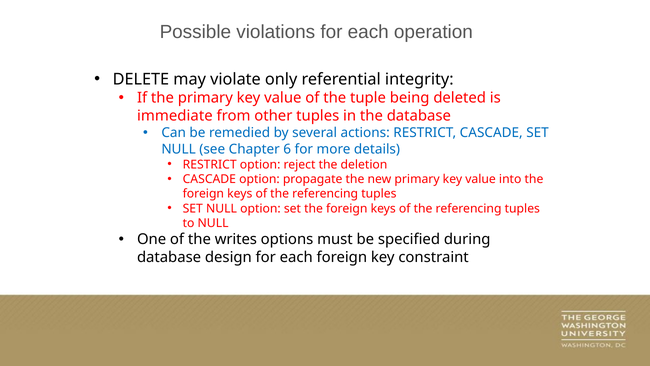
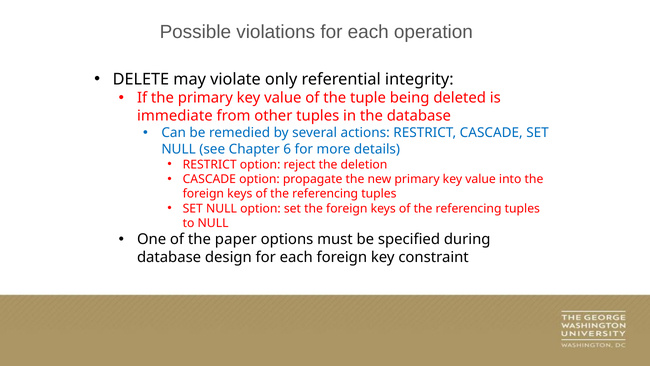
writes: writes -> paper
